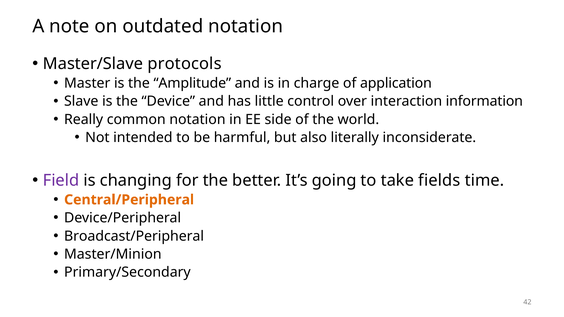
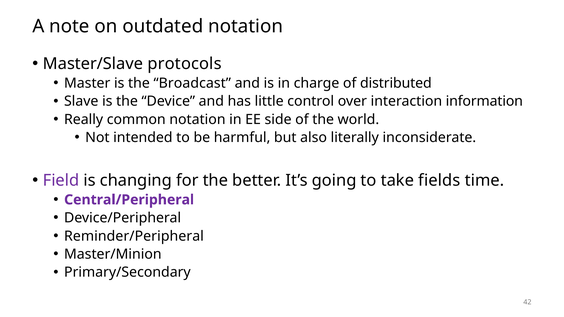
Amplitude: Amplitude -> Broadcast
application: application -> distributed
Central/Peripheral colour: orange -> purple
Broadcast/Peripheral: Broadcast/Peripheral -> Reminder/Peripheral
